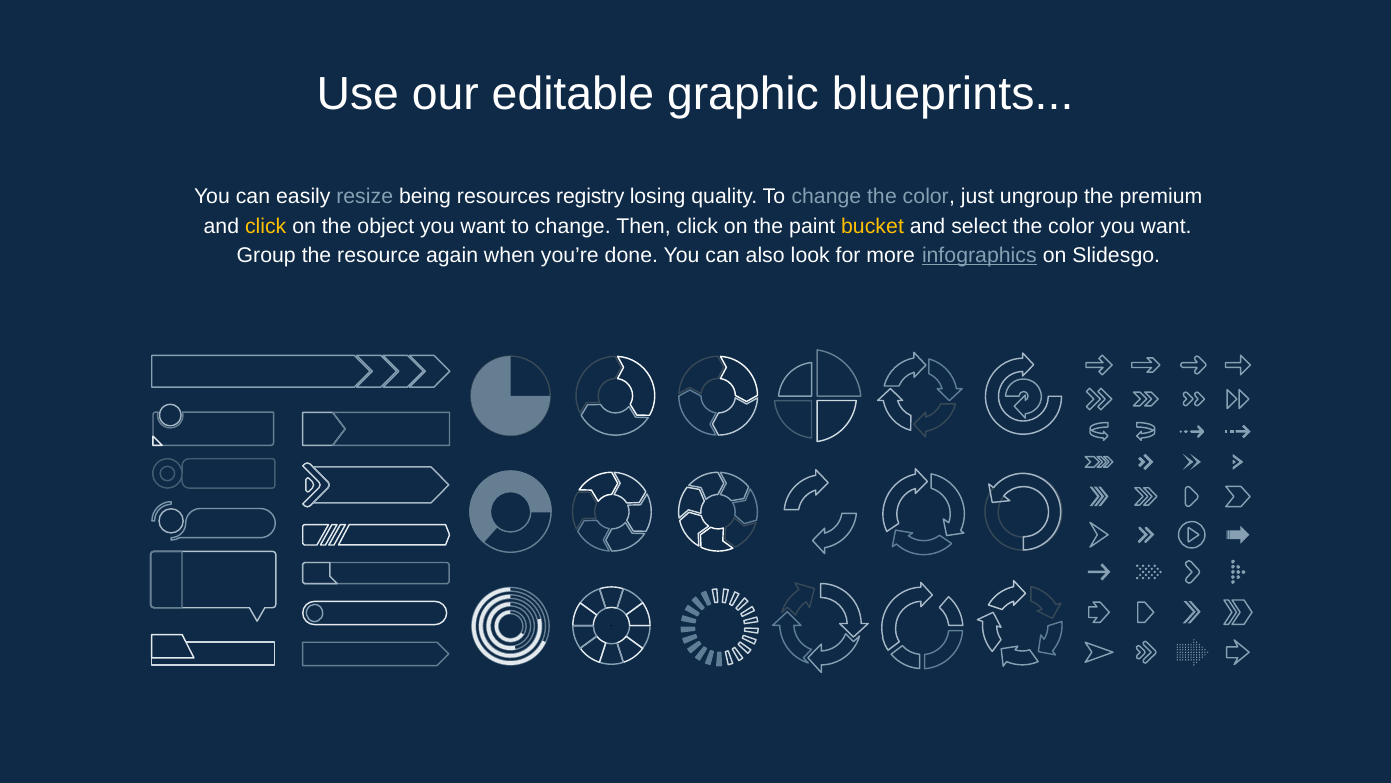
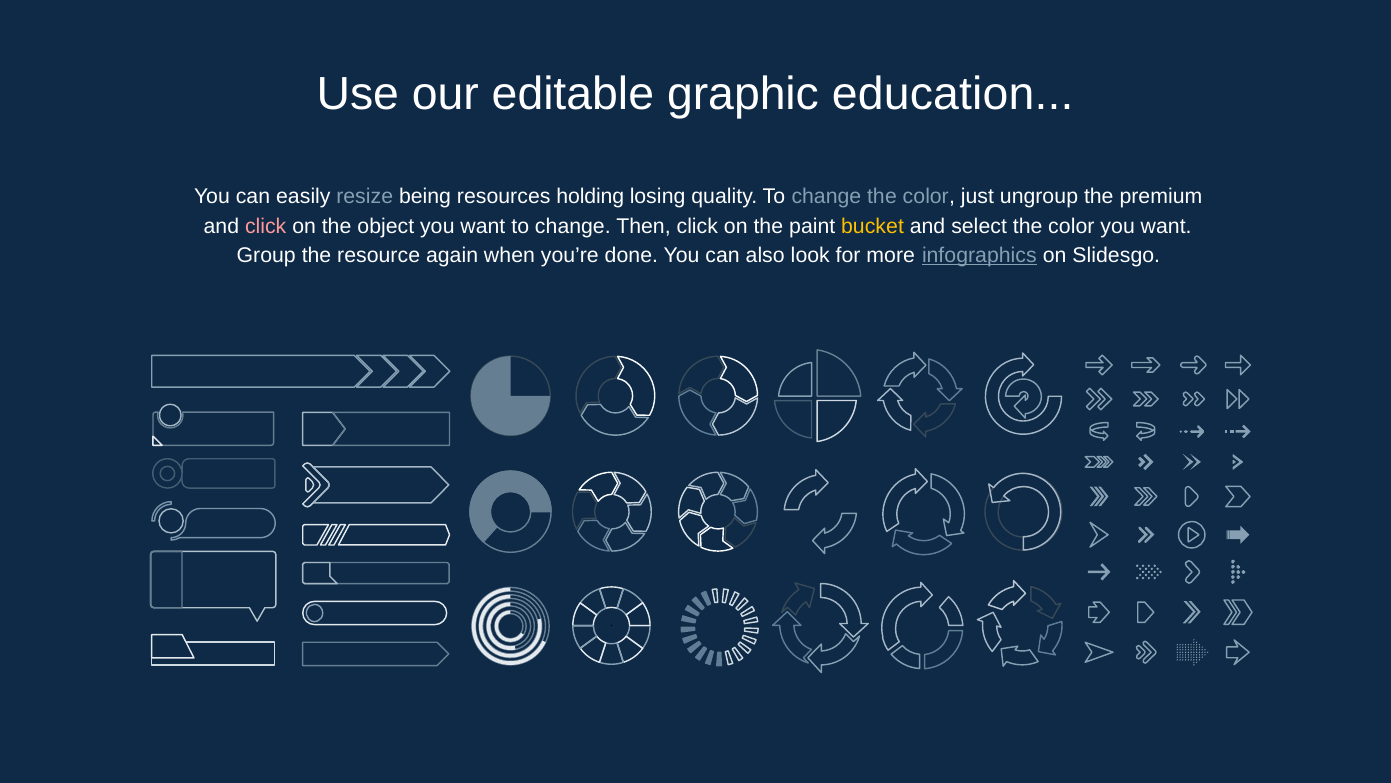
blueprints: blueprints -> education
registry: registry -> holding
click at (266, 226) colour: yellow -> pink
